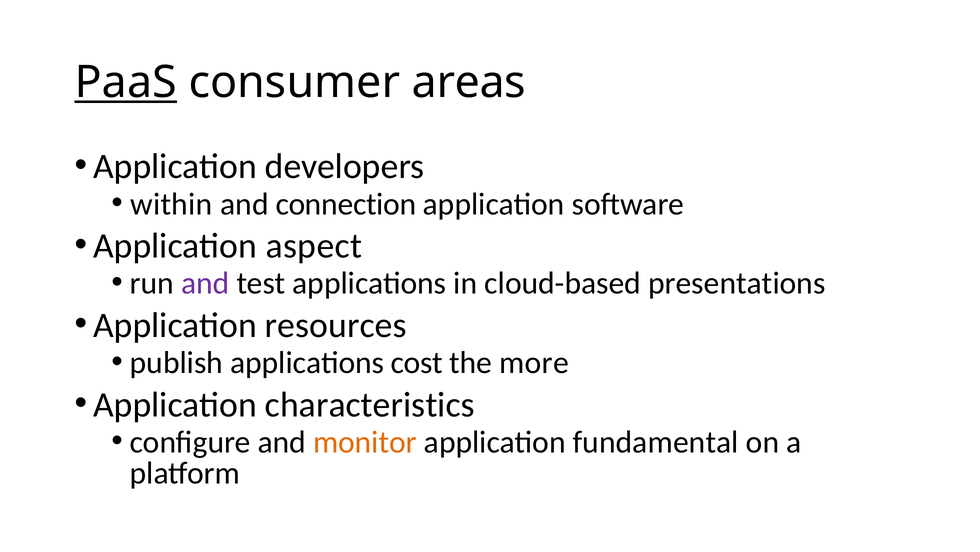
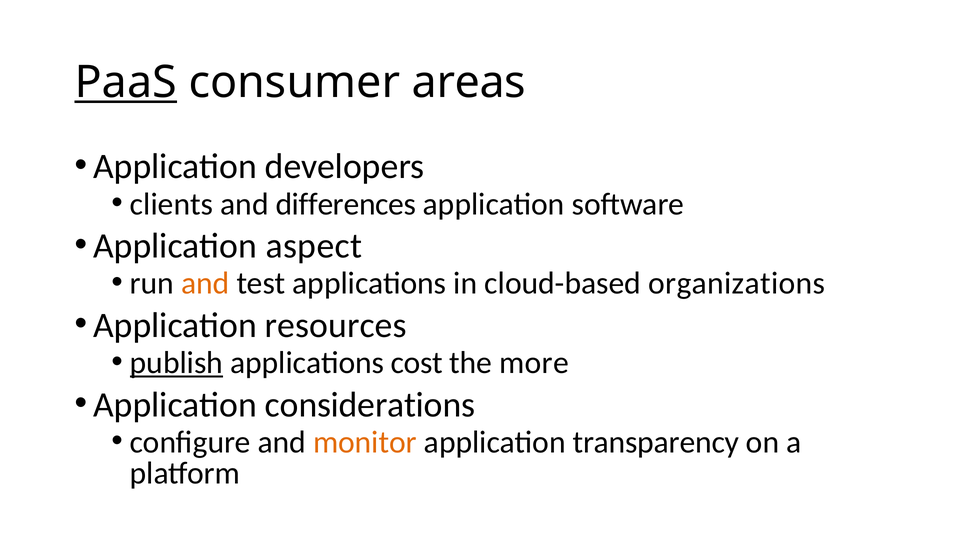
within: within -> clients
connection: connection -> differences
and at (205, 283) colour: purple -> orange
presentations: presentations -> organizations
publish underline: none -> present
characteristics: characteristics -> considerations
fundamental: fundamental -> transparency
